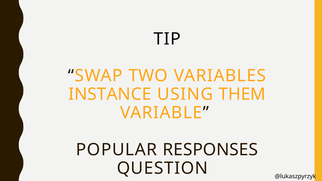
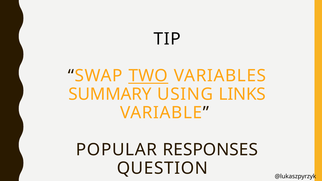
TWO underline: none -> present
INSTANCE: INSTANCE -> SUMMARY
THEM: THEM -> LINKS
